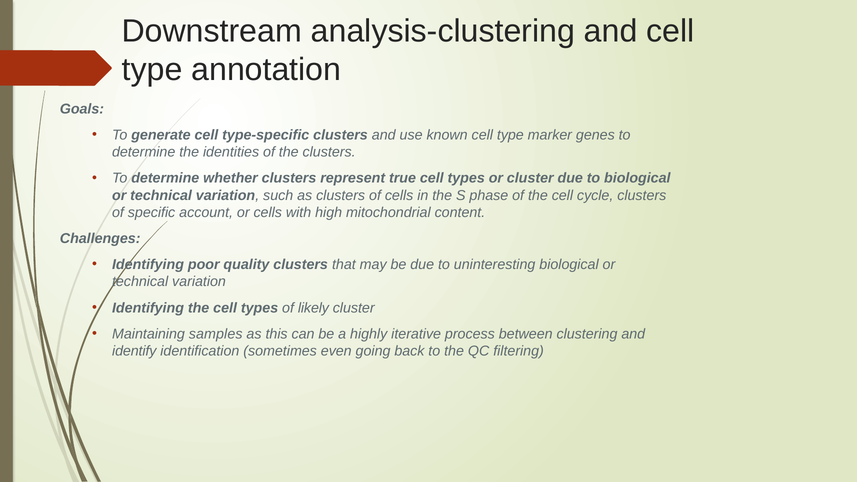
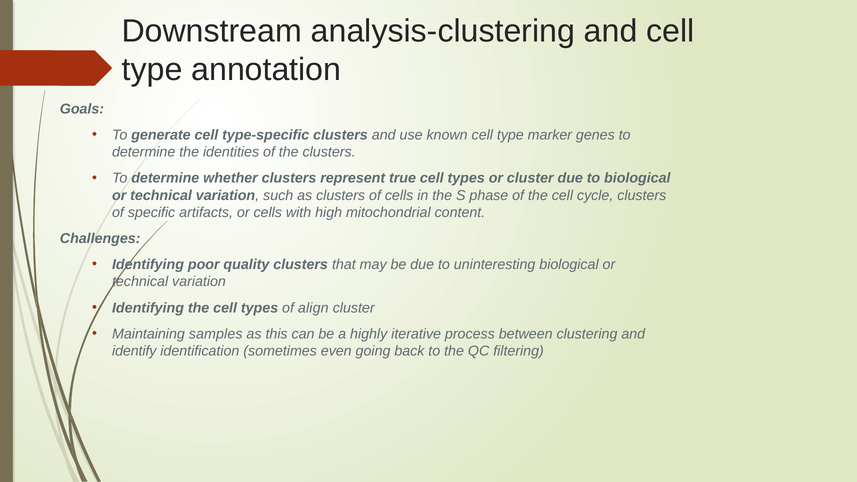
account: account -> artifacts
likely: likely -> align
